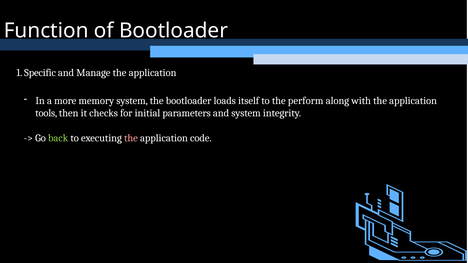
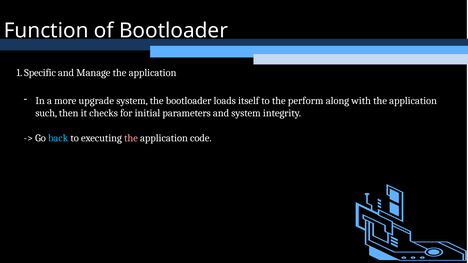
memory: memory -> upgrade
tools: tools -> such
back colour: light green -> light blue
